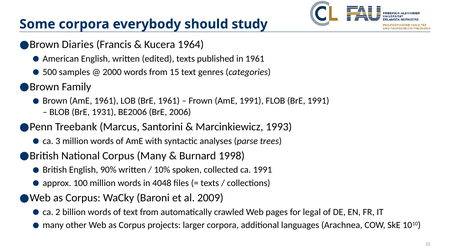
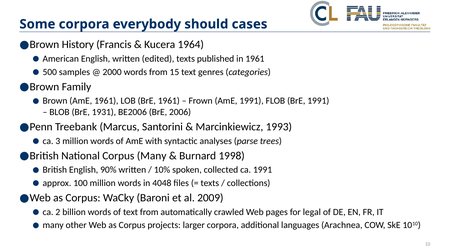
study: study -> cases
Diaries: Diaries -> History
